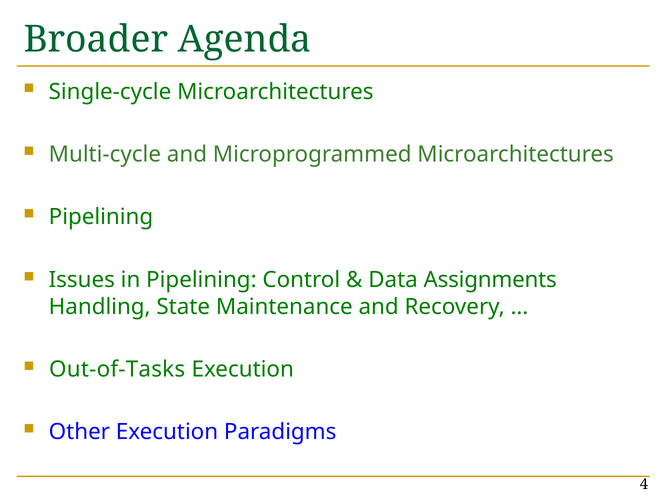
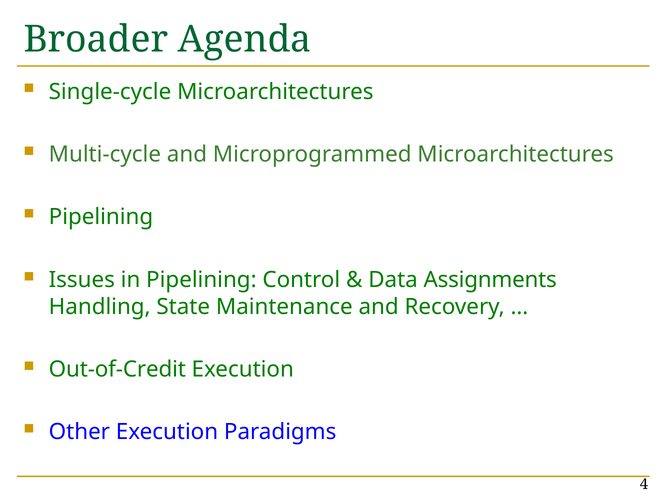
Out-of-Tasks: Out-of-Tasks -> Out-of-Credit
